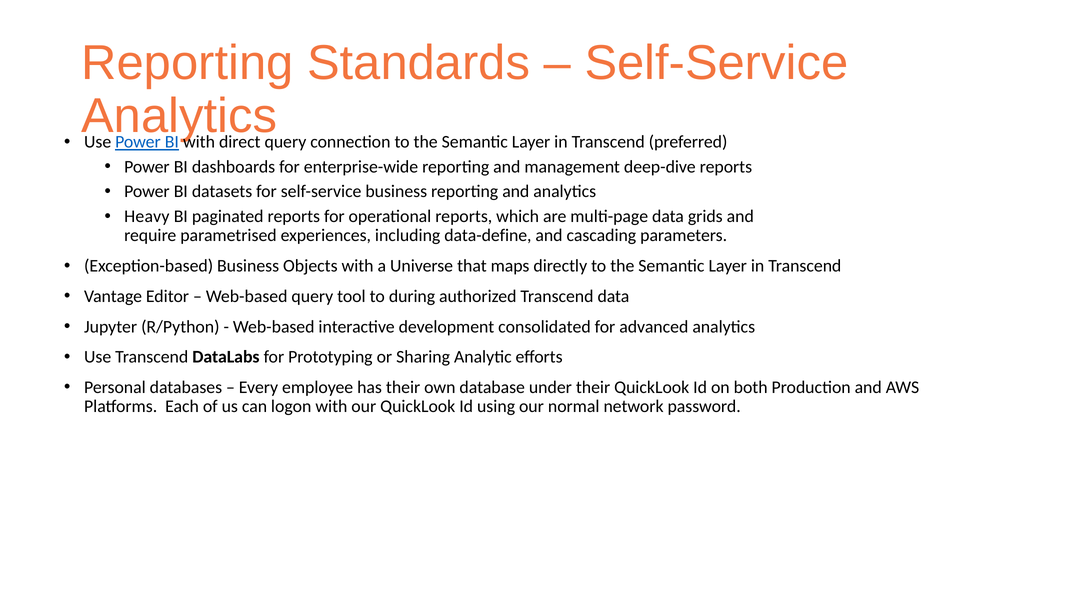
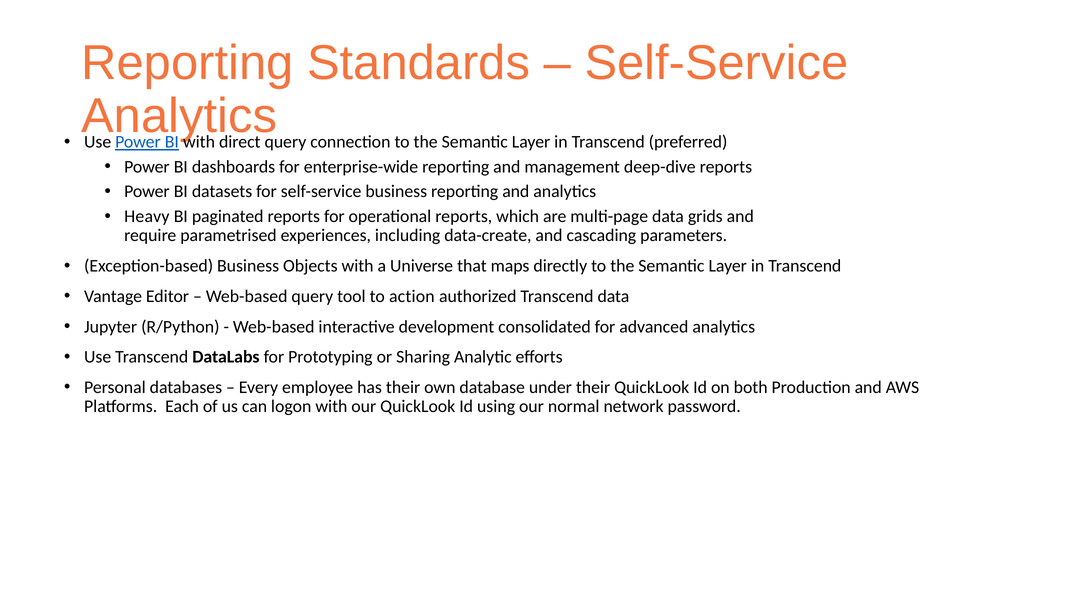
data-define: data-define -> data-create
during: during -> action
